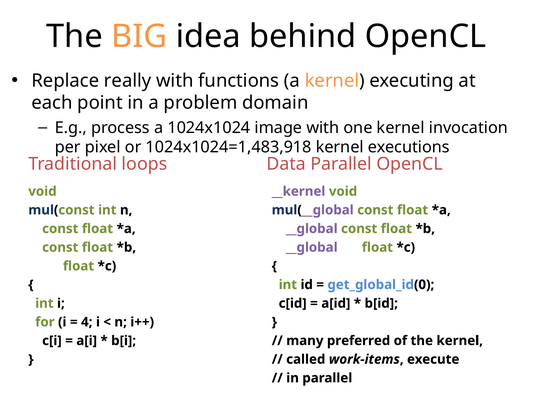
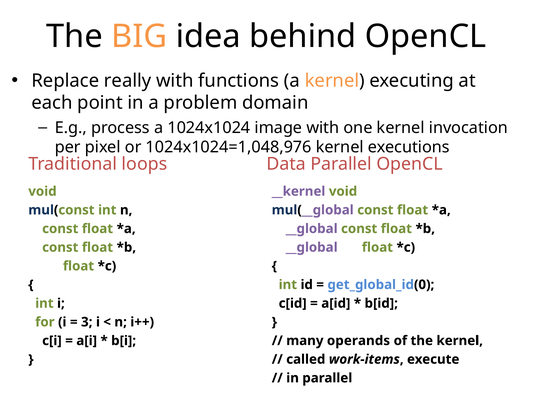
1024x1024=1,483,918: 1024x1024=1,483,918 -> 1024x1024=1,048,976
4: 4 -> 3
preferred: preferred -> operands
